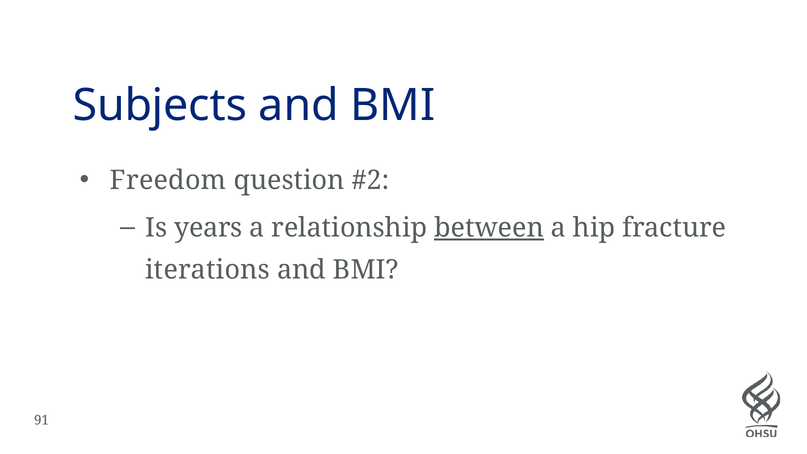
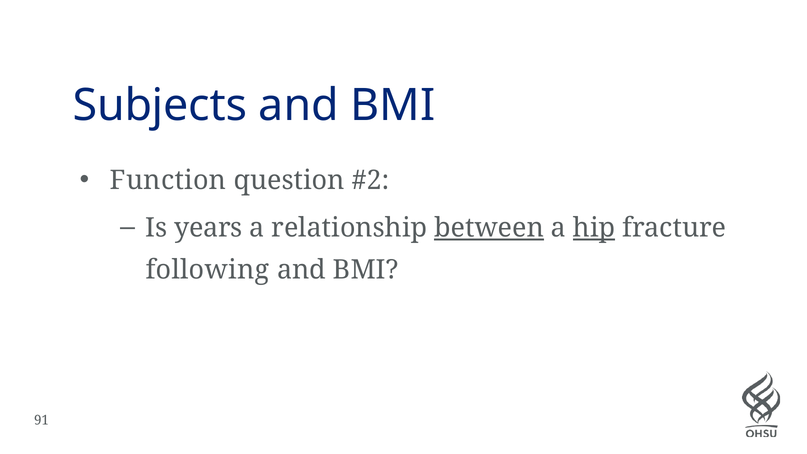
Freedom: Freedom -> Function
hip underline: none -> present
iterations: iterations -> following
